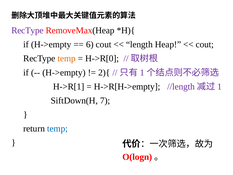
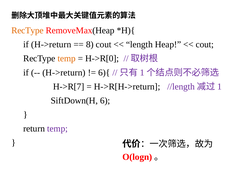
RecType at (27, 30) colour: purple -> orange
if H->empty: H->empty -> H->return
6: 6 -> 8
H->empty at (64, 72): H->empty -> H->return
2){: 2){ -> 6){
H->R[1: H->R[1 -> H->R[7
H->R[H->empty: H->R[H->empty -> H->R[H->return
7: 7 -> 6
temp at (57, 128) colour: blue -> purple
